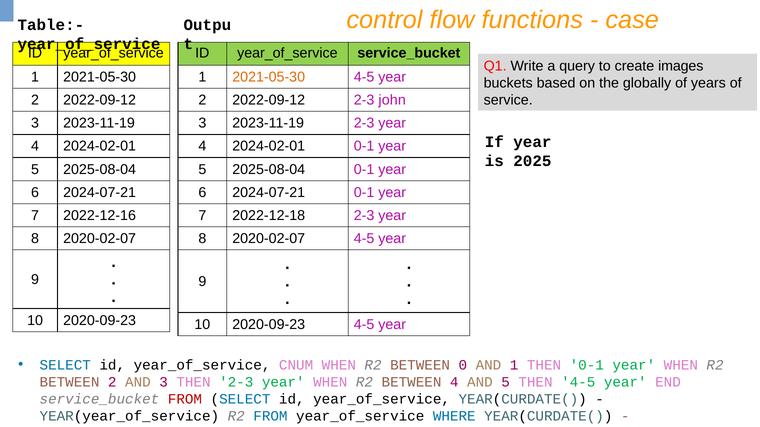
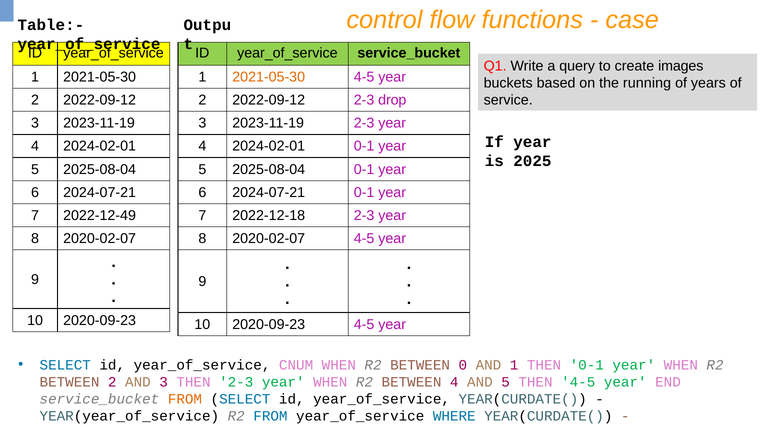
globally: globally -> running
john: john -> drop
2022-12-16: 2022-12-16 -> 2022-12-49
FROM at (185, 399) colour: red -> orange
